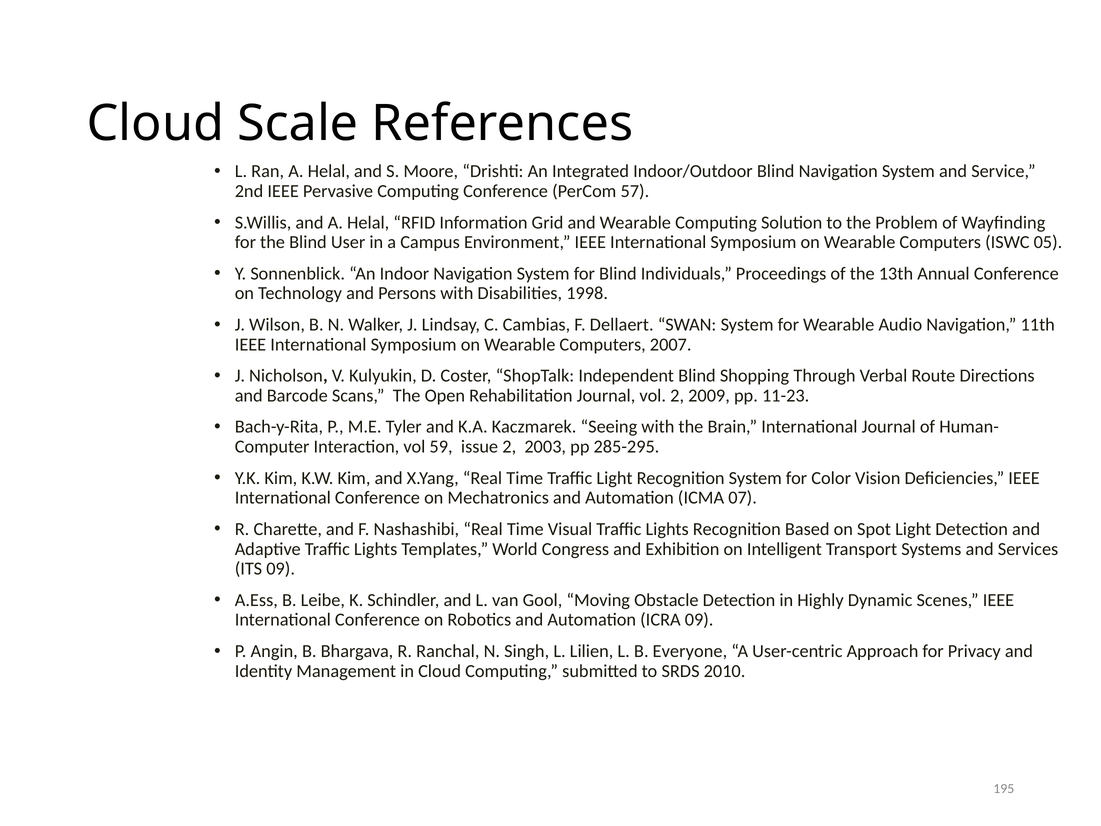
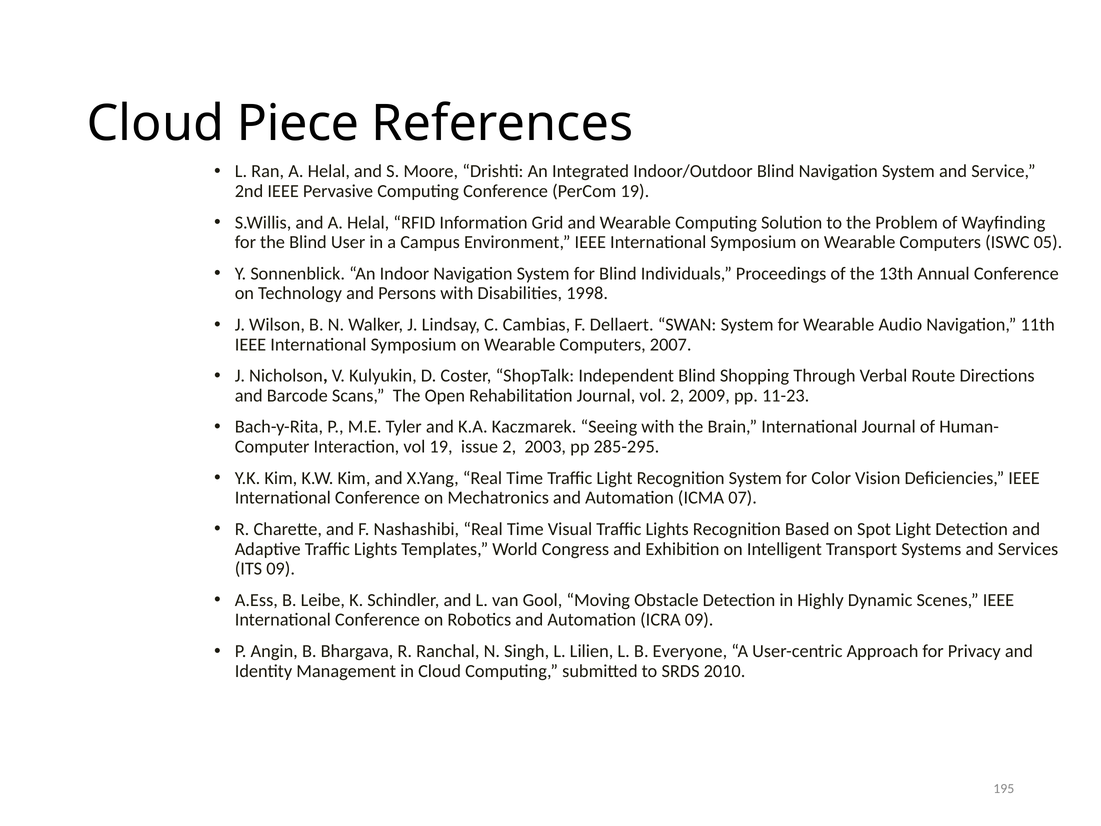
Scale: Scale -> Piece
PerCom 57: 57 -> 19
vol 59: 59 -> 19
